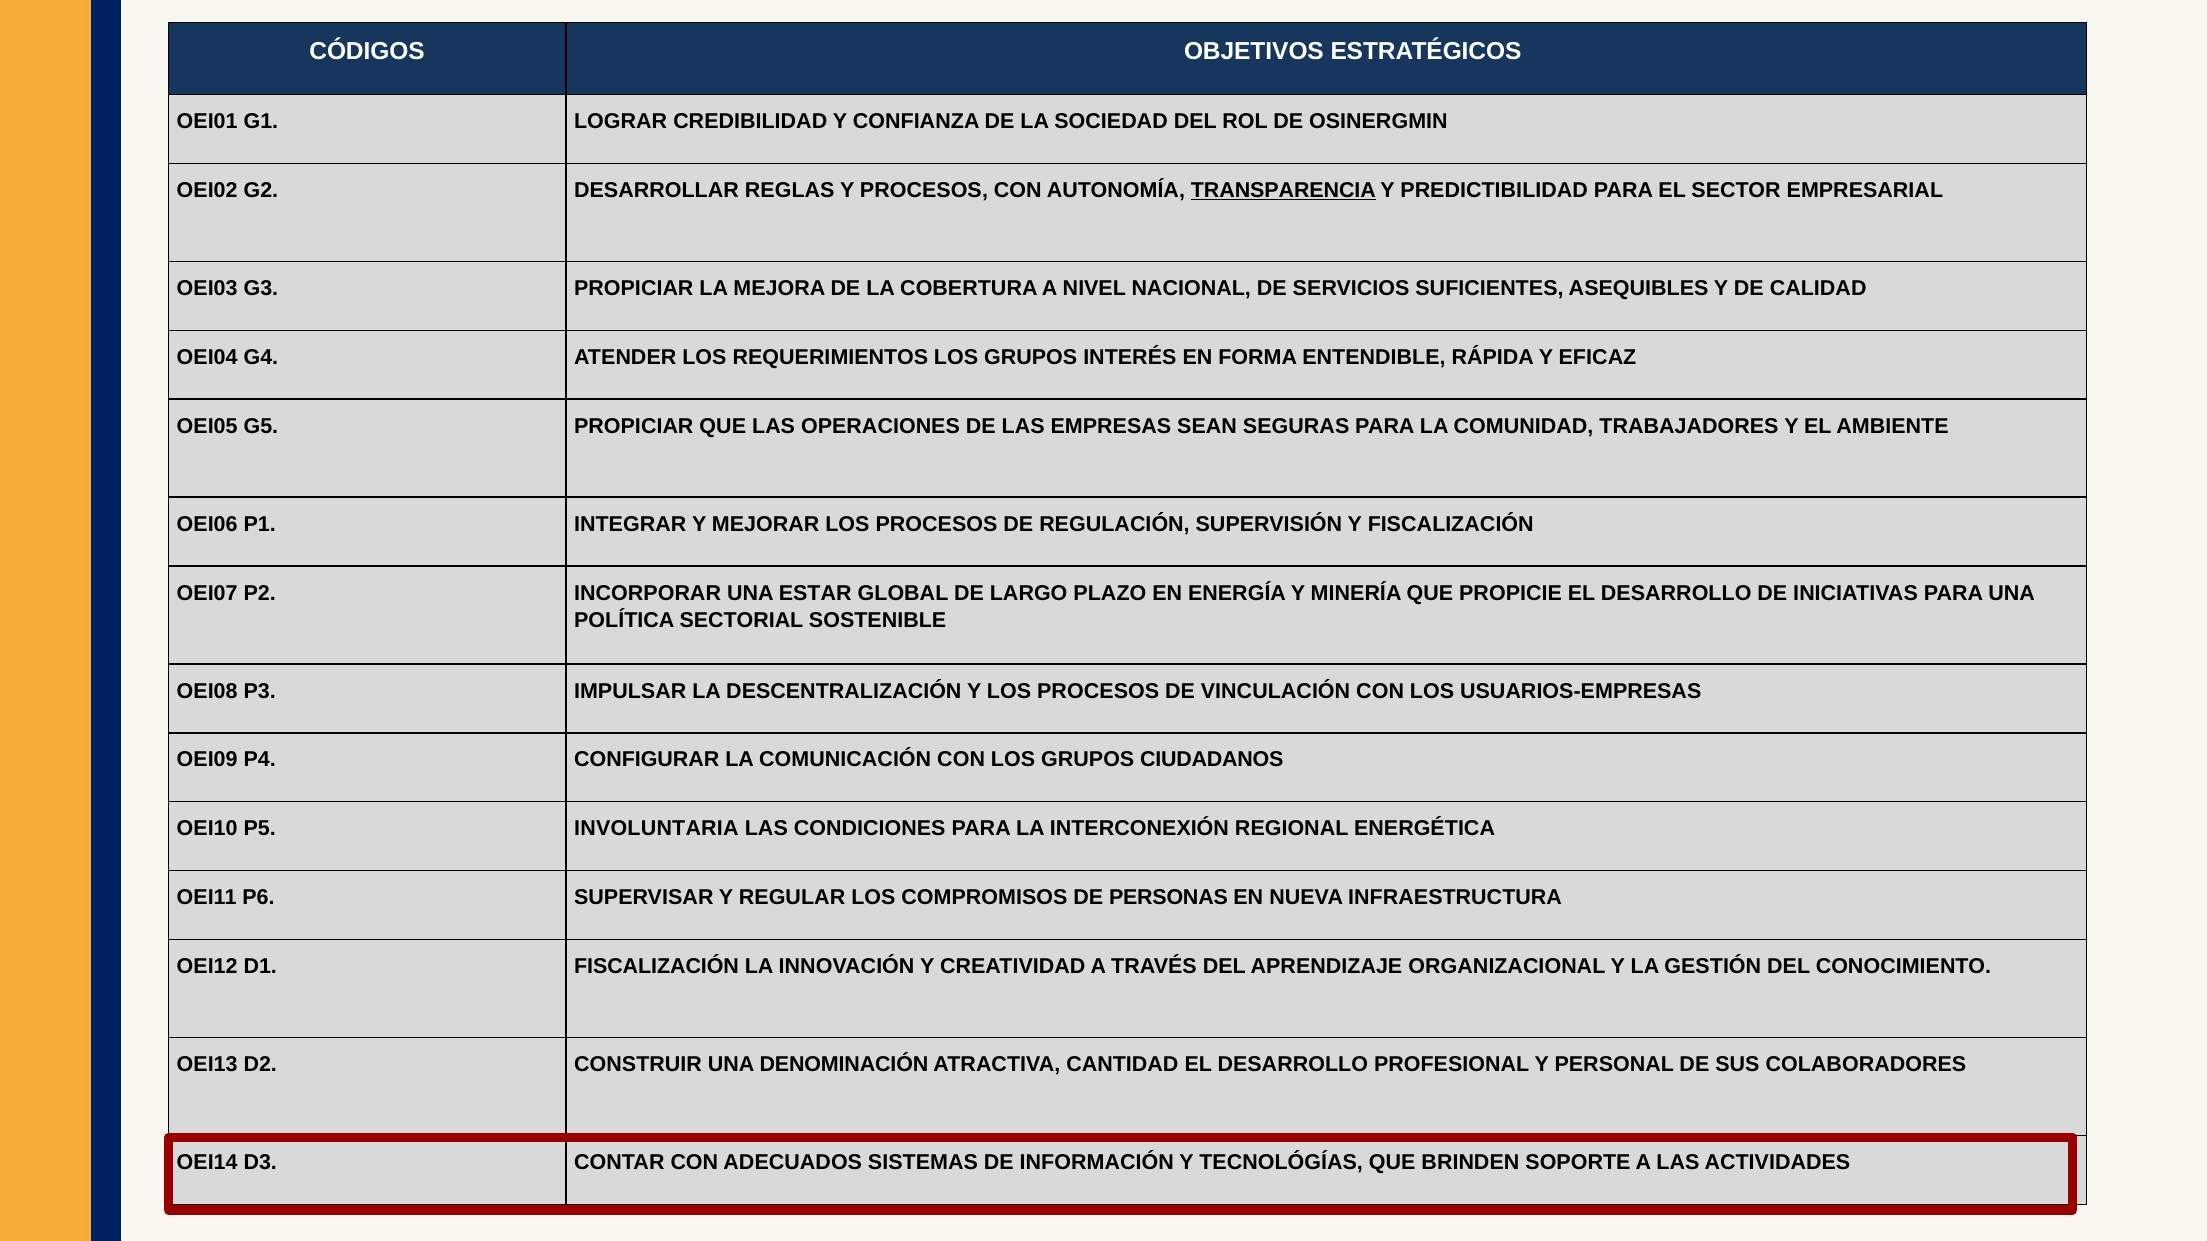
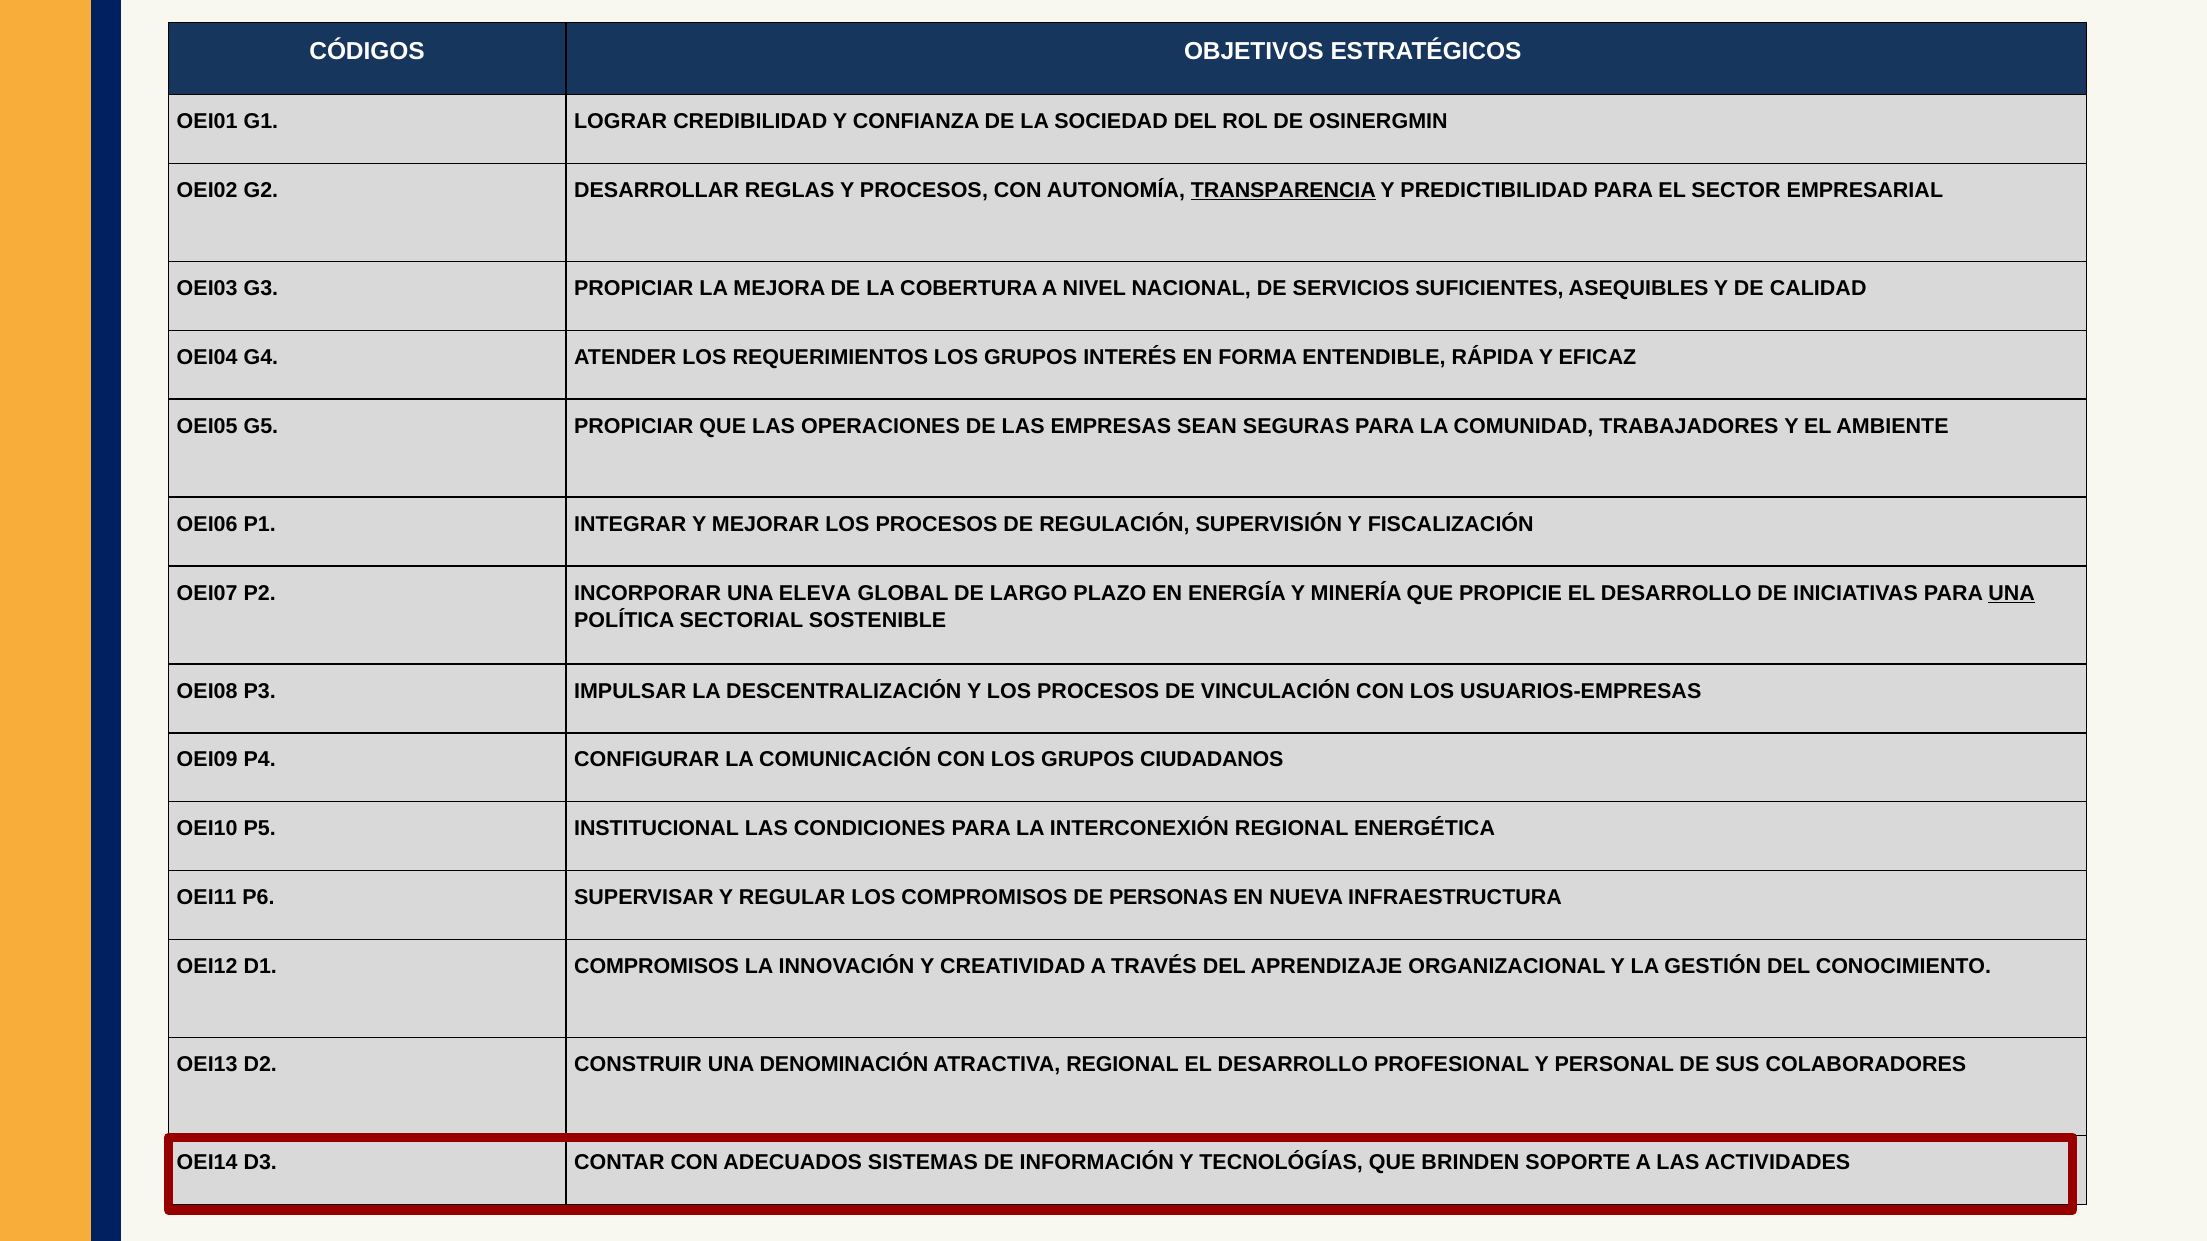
ESTAR: ESTAR -> ELEVA
UNA at (2012, 593) underline: none -> present
INVOLUNTARIA: INVOLUNTARIA -> INSTITUCIONAL
D1 FISCALIZACIÓN: FISCALIZACIÓN -> COMPROMISOS
ATRACTIVA CANTIDAD: CANTIDAD -> REGIONAL
